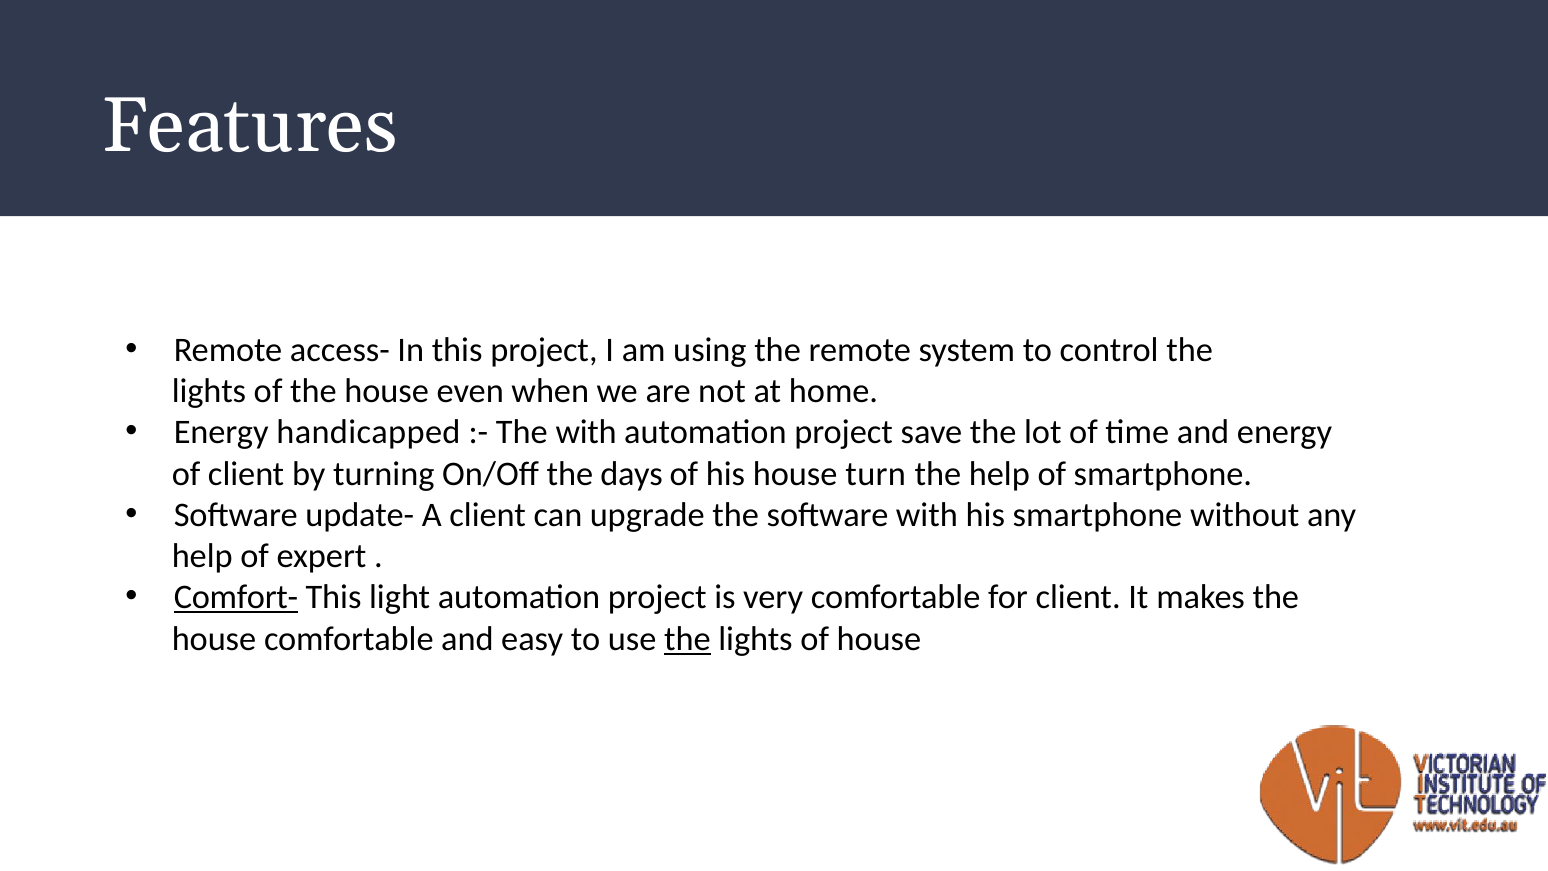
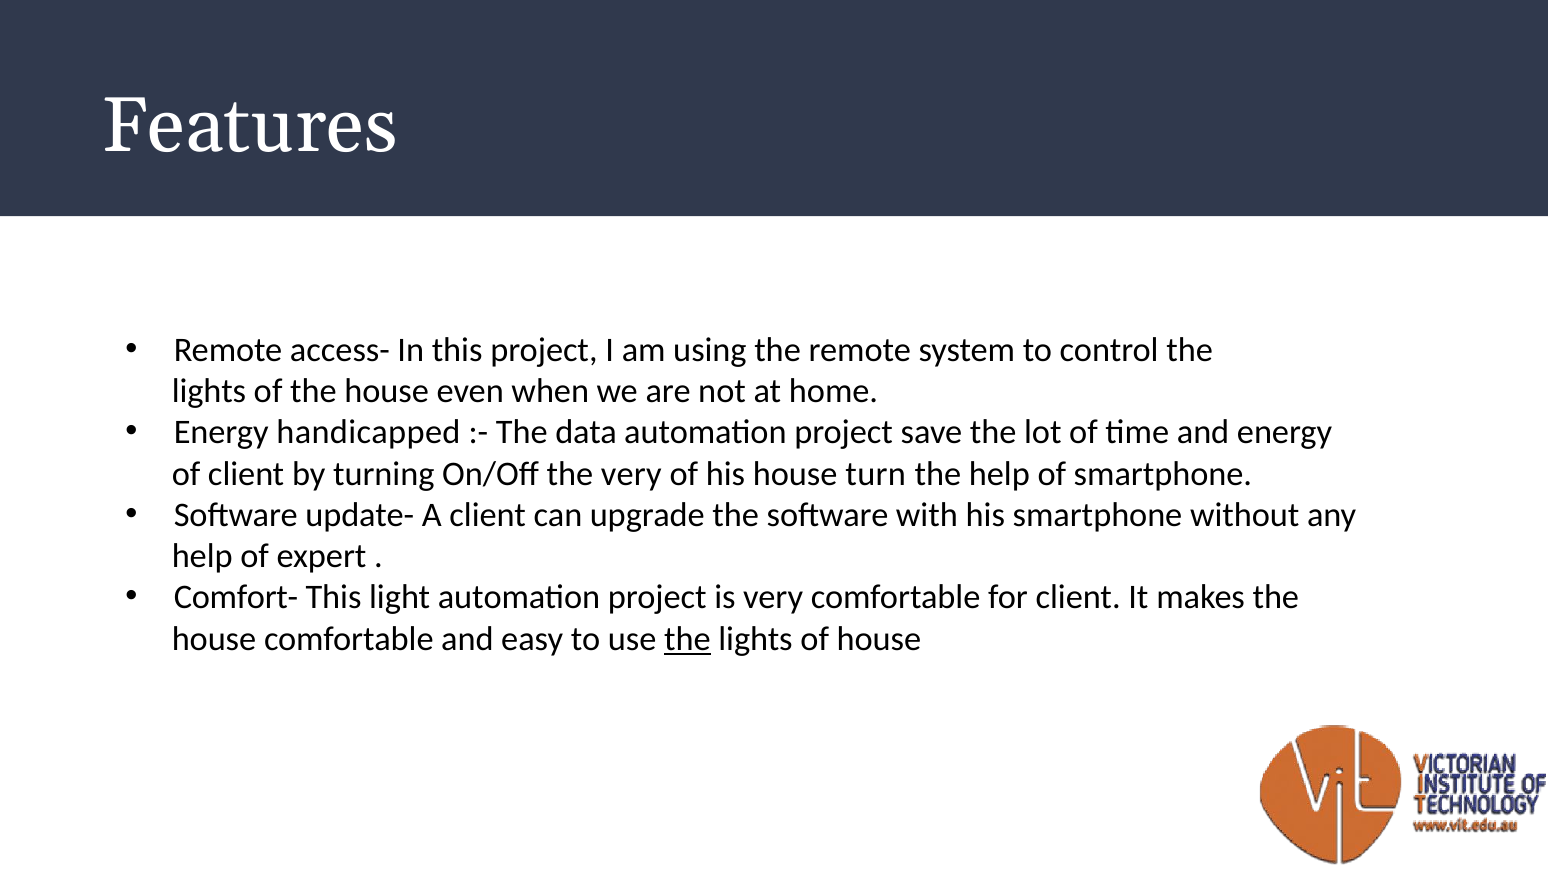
The with: with -> data
the days: days -> very
Comfort- underline: present -> none
